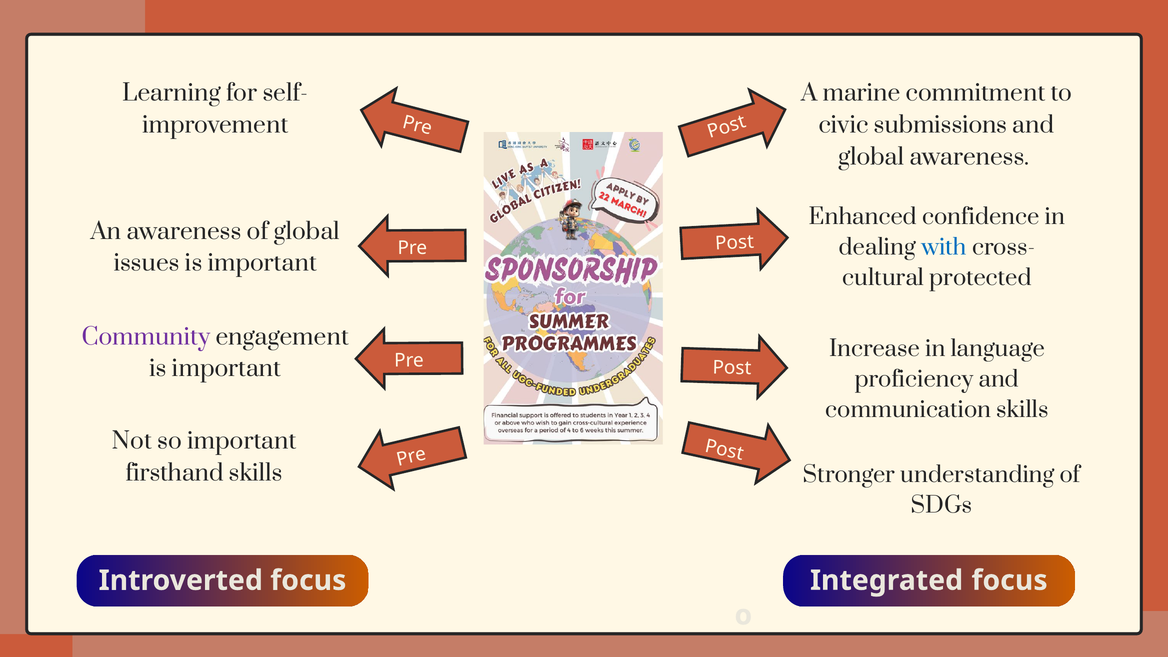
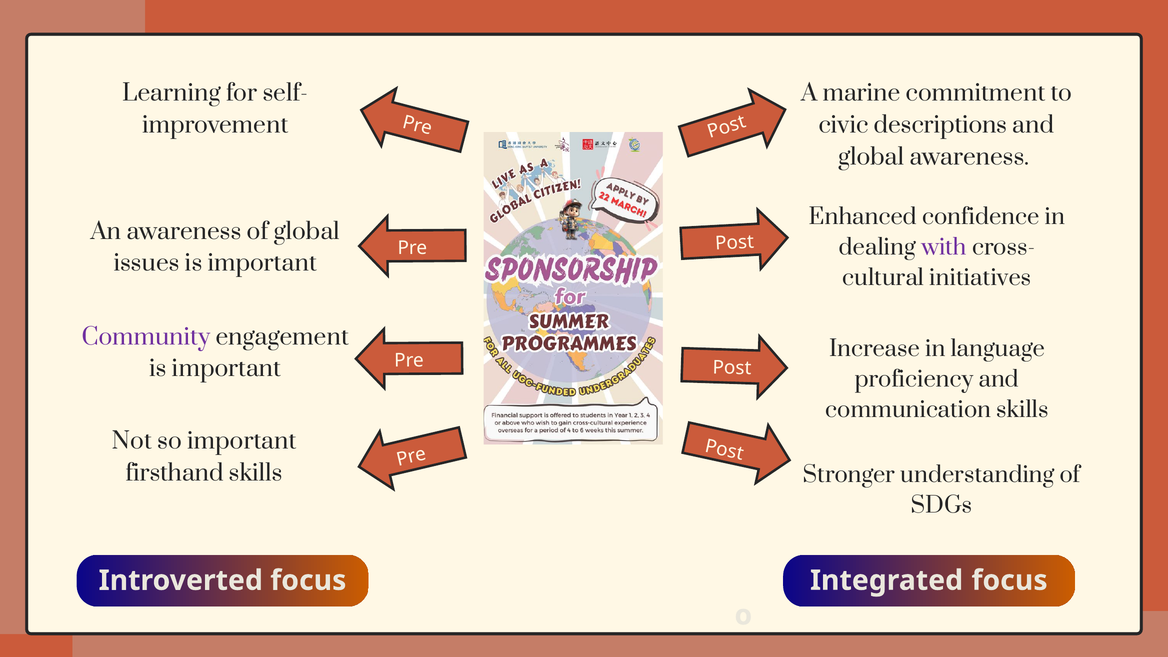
submissions: submissions -> descriptions
with colour: blue -> purple
protected: protected -> initiatives
